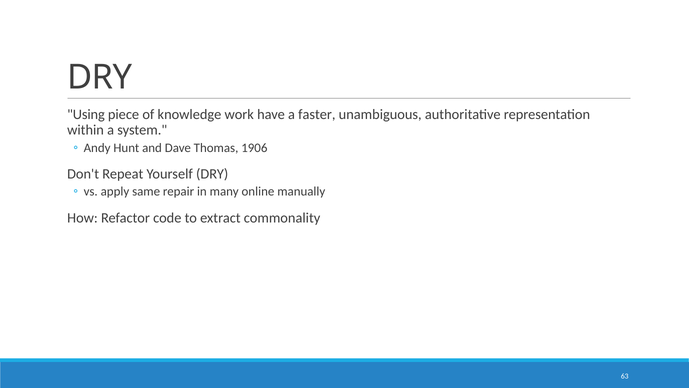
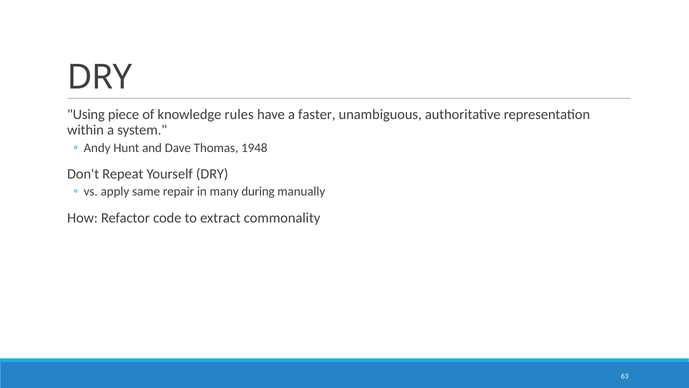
work: work -> rules
1906: 1906 -> 1948
online: online -> during
